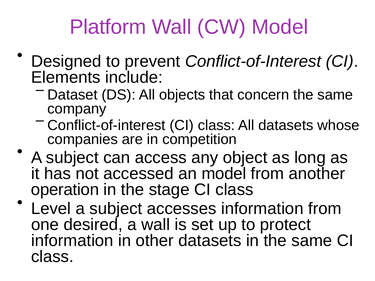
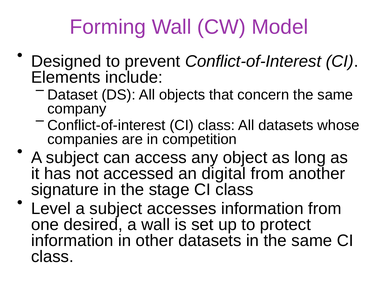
Platform: Platform -> Forming
an model: model -> digital
operation: operation -> signature
